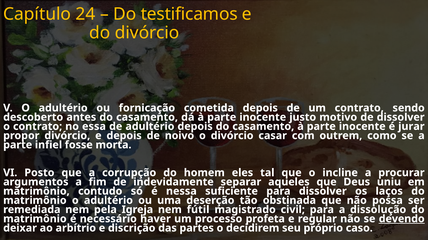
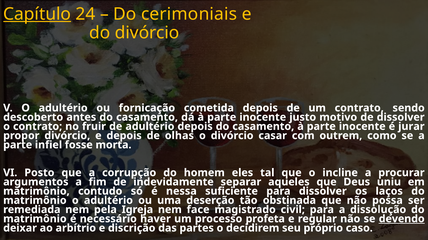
Capítulo underline: none -> present
testificamos: testificamos -> cerimoniais
essa: essa -> fruir
noivo: noivo -> olhas
fútil: fútil -> face
